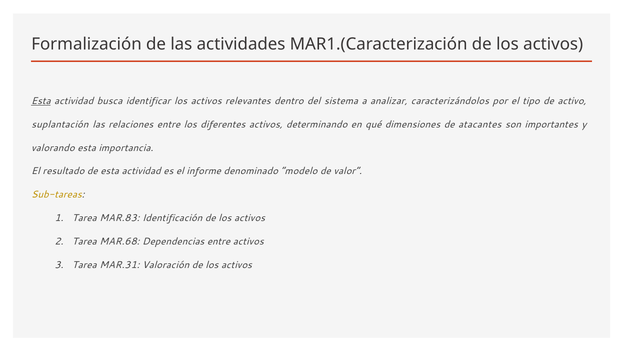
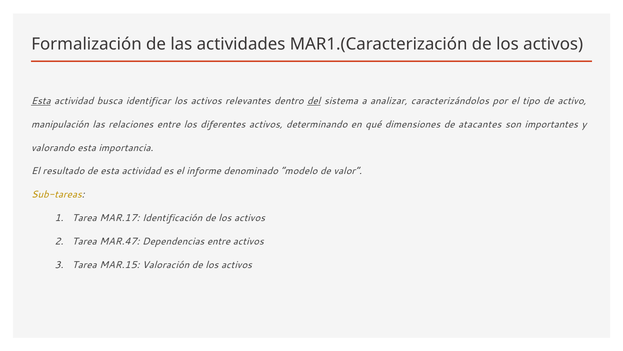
del underline: none -> present
suplantación: suplantación -> manipulación
MAR.83: MAR.83 -> MAR.17
MAR.68: MAR.68 -> MAR.47
MAR.31: MAR.31 -> MAR.15
